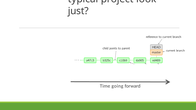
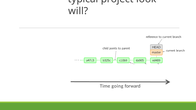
just: just -> will
